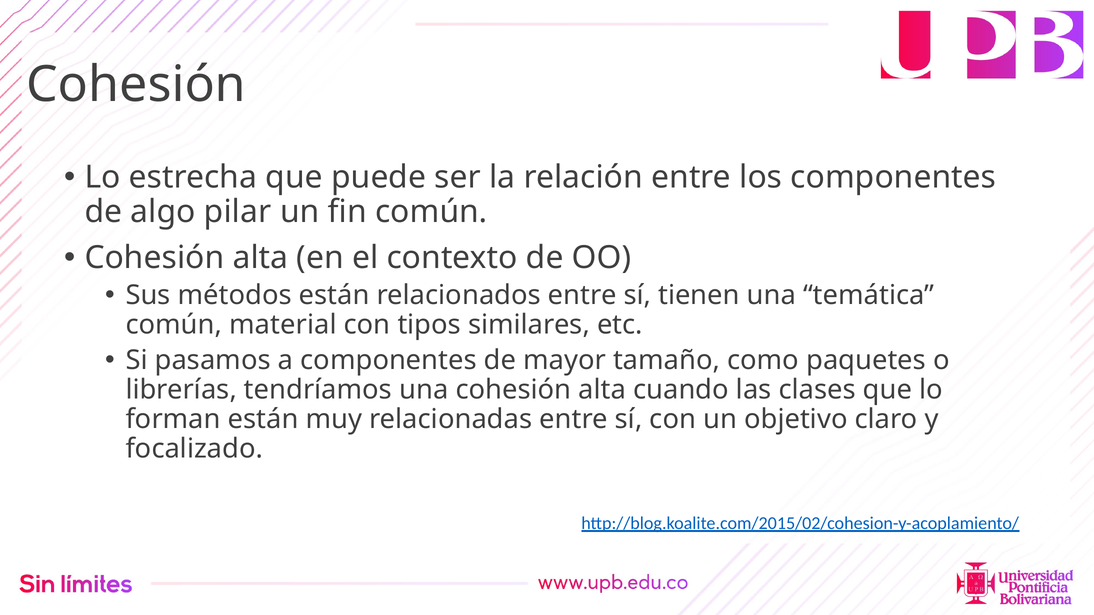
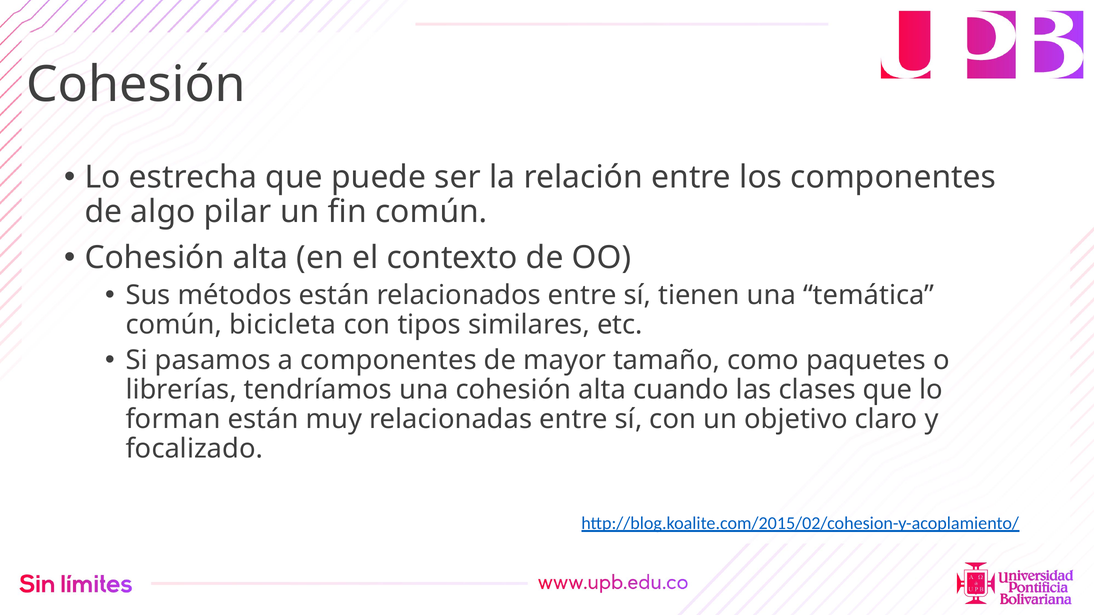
material: material -> bicicleta
